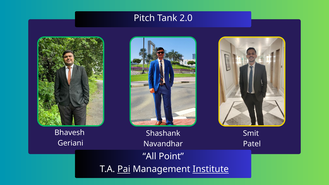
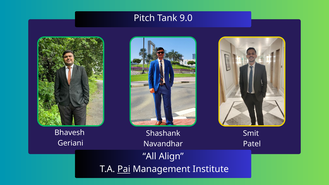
2.0: 2.0 -> 9.0
Point: Point -> Align
Institute underline: present -> none
